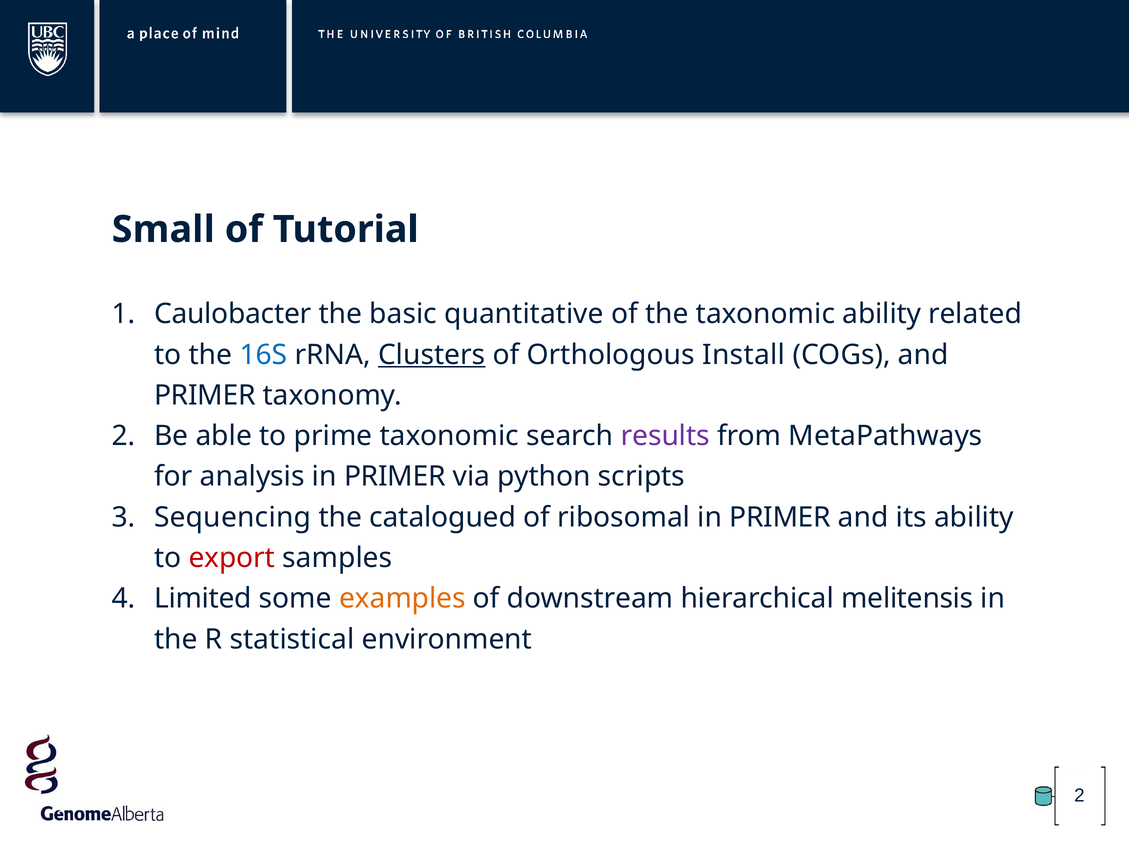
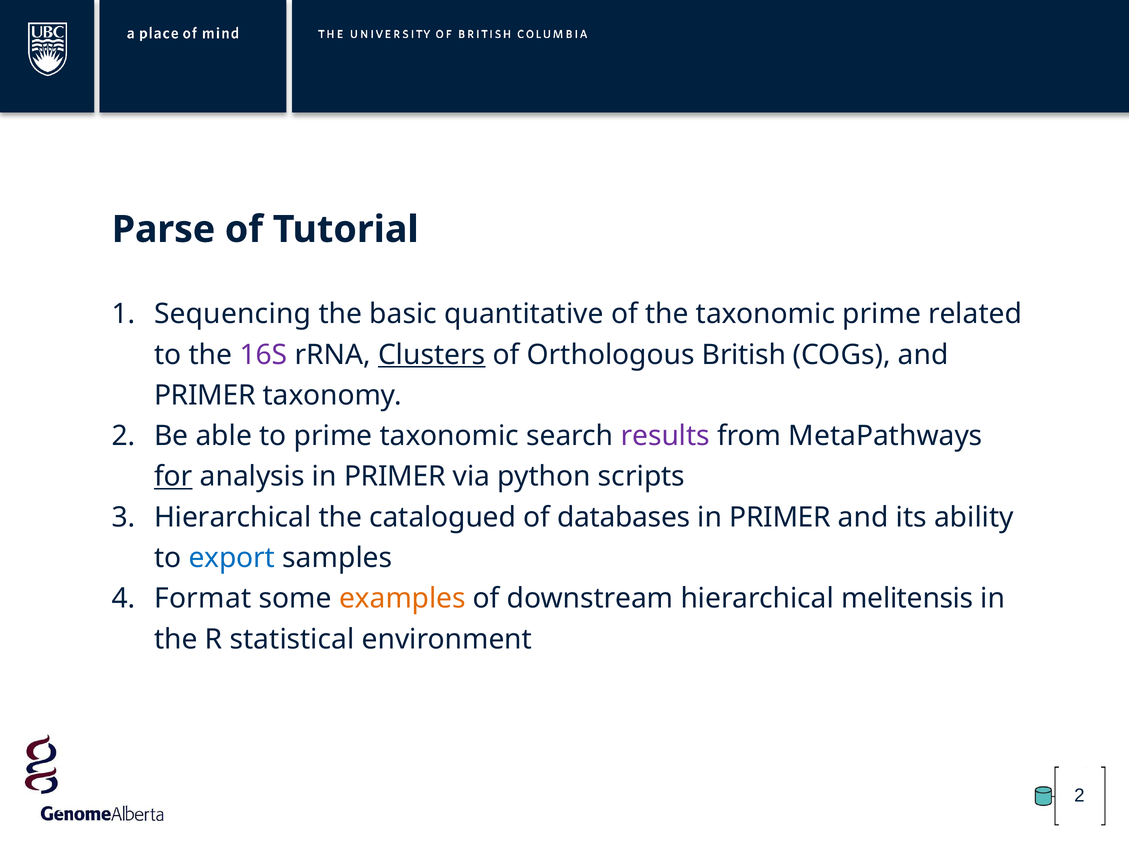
Small: Small -> Parse
Caulobacter: Caulobacter -> Sequencing
taxonomic ability: ability -> prime
16S colour: blue -> purple
Install: Install -> British
for underline: none -> present
Sequencing at (233, 517): Sequencing -> Hierarchical
ribosomal: ribosomal -> databases
export colour: red -> blue
Limited: Limited -> Format
